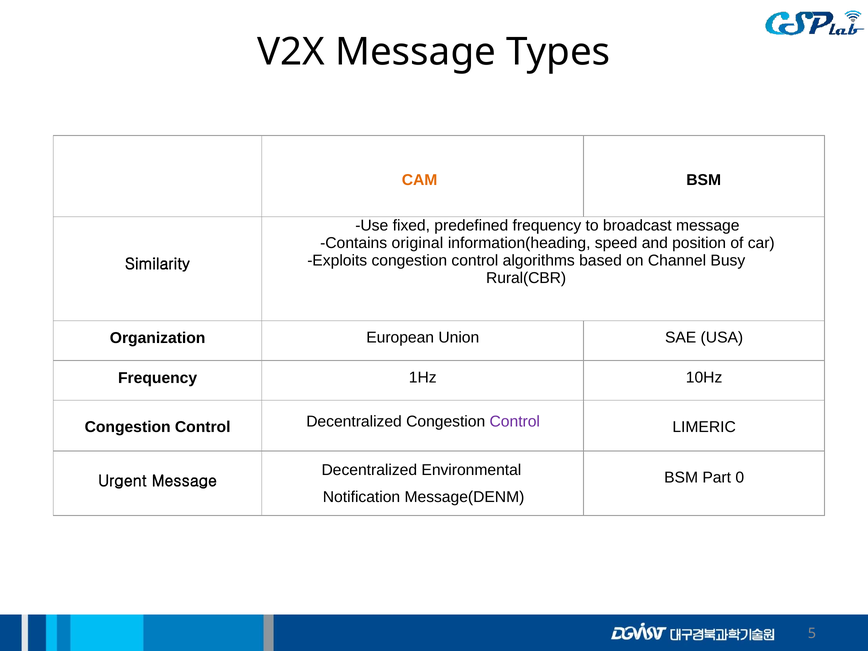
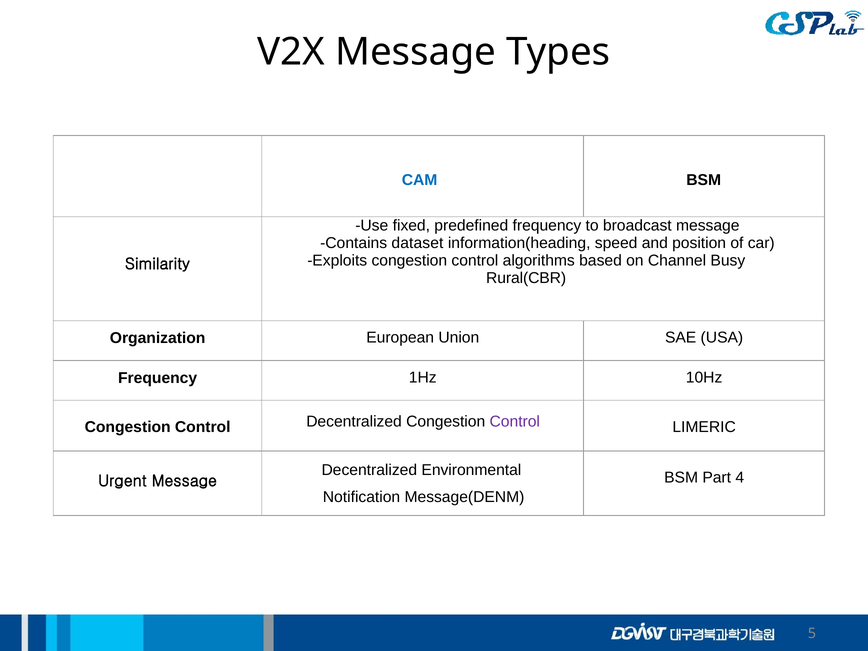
CAM colour: orange -> blue
original: original -> dataset
0: 0 -> 4
